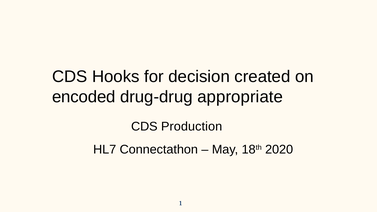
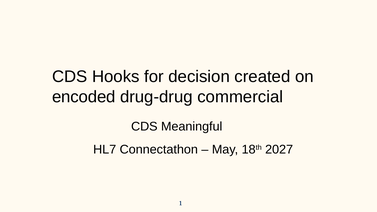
appropriate: appropriate -> commercial
Production: Production -> Meaningful
2020: 2020 -> 2027
